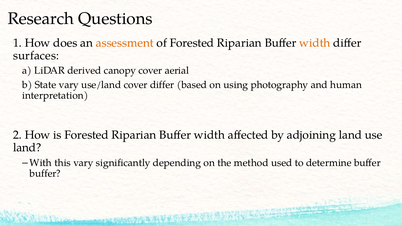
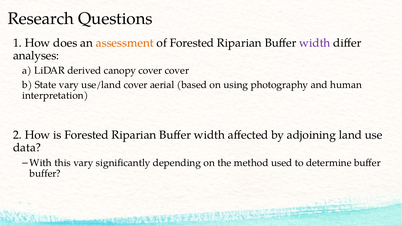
width at (315, 43) colour: orange -> purple
surfaces: surfaces -> analyses
cover aerial: aerial -> cover
cover differ: differ -> aerial
land at (27, 148): land -> data
